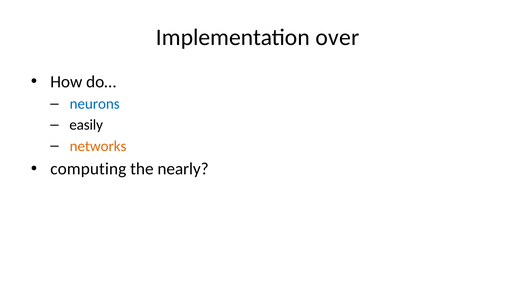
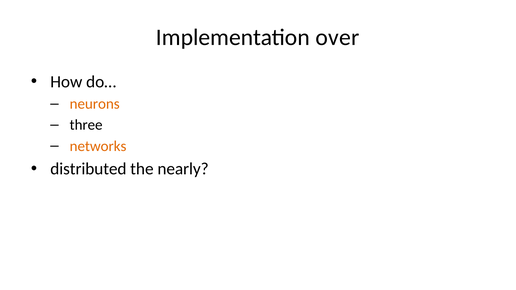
neurons colour: blue -> orange
easily: easily -> three
computing: computing -> distributed
